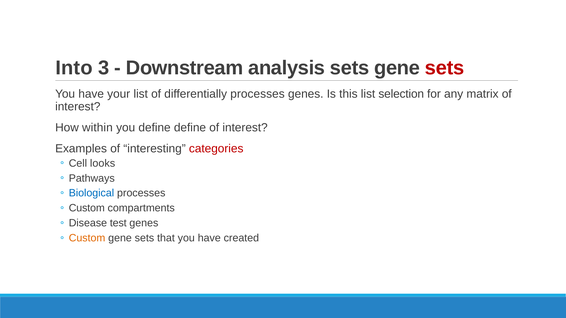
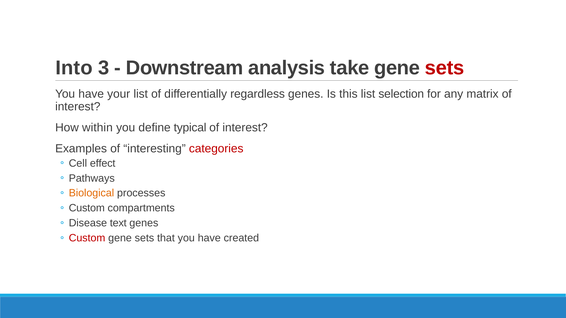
analysis sets: sets -> take
differentially processes: processes -> regardless
define define: define -> typical
looks: looks -> effect
Biological colour: blue -> orange
test: test -> text
Custom at (87, 238) colour: orange -> red
